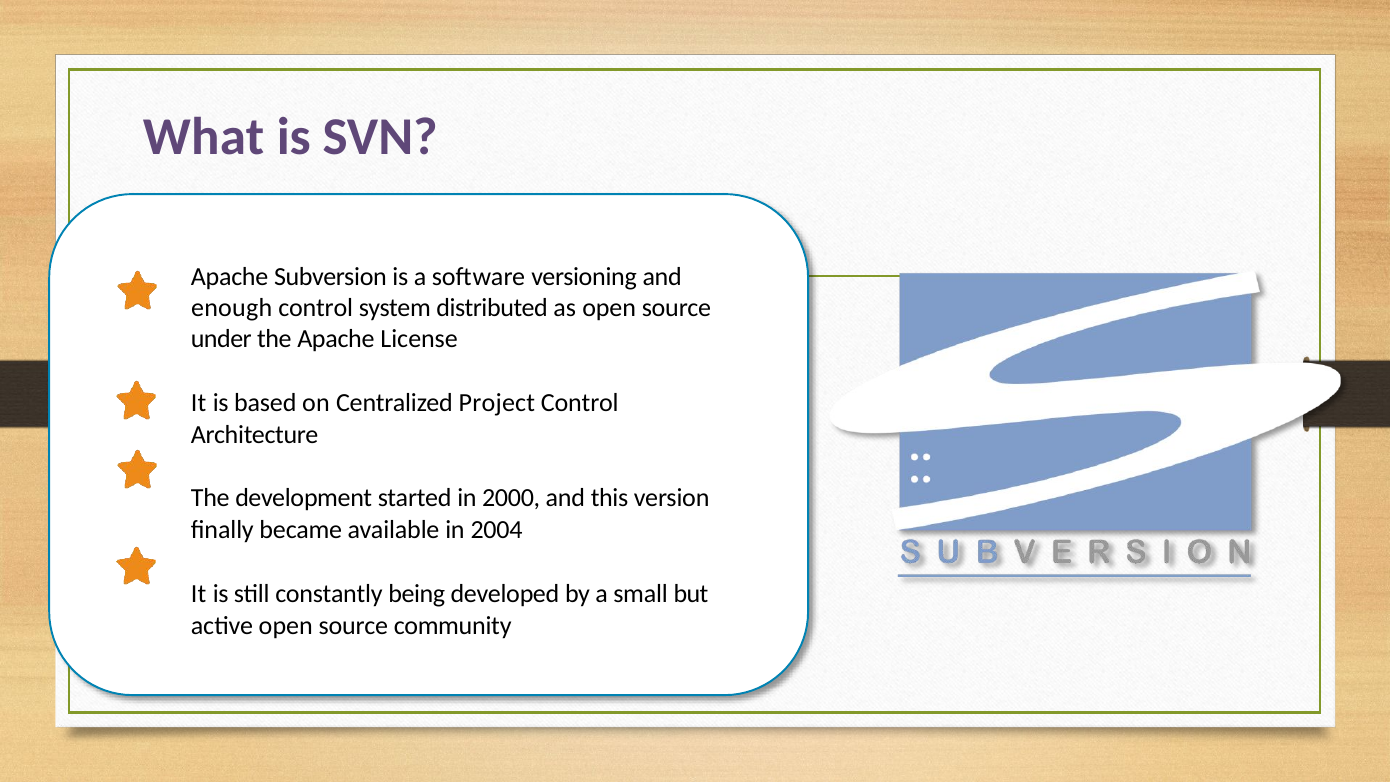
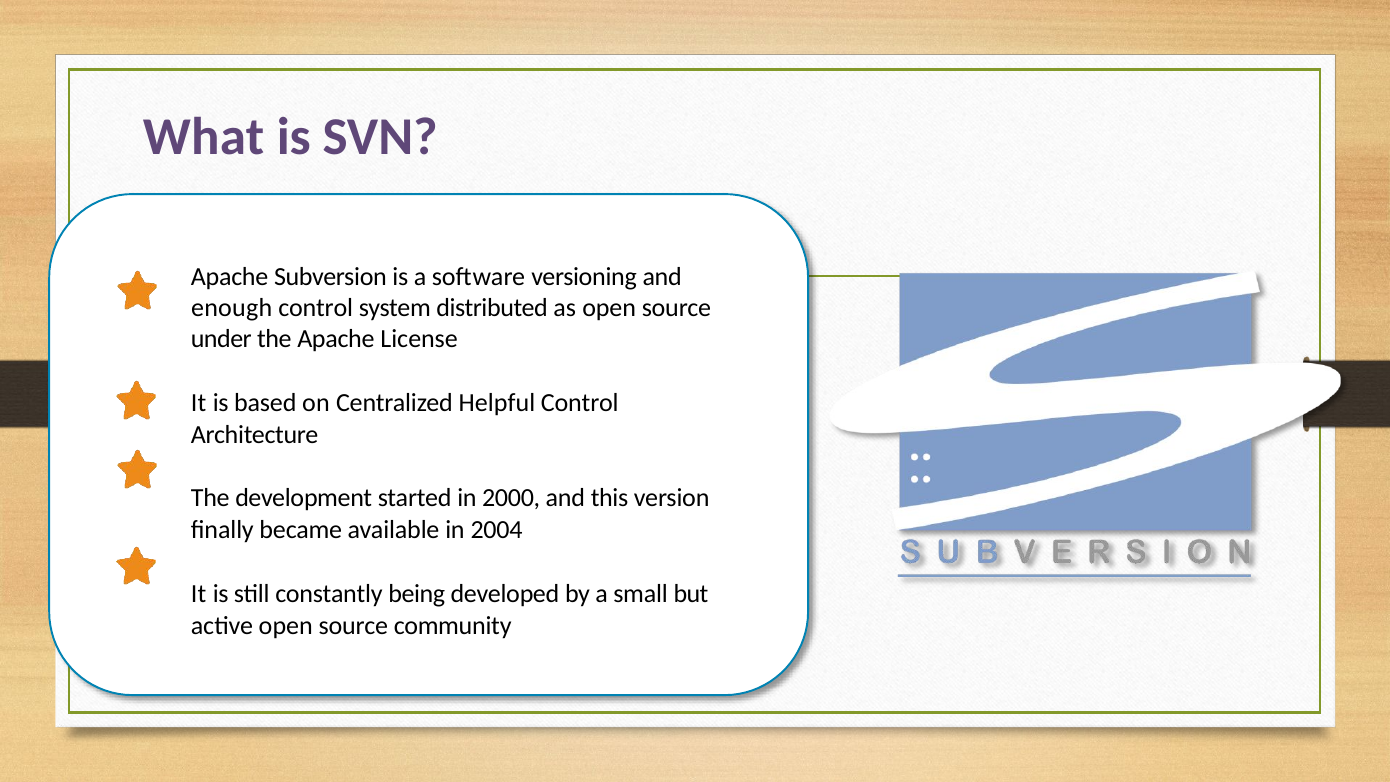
Project: Project -> Helpful
